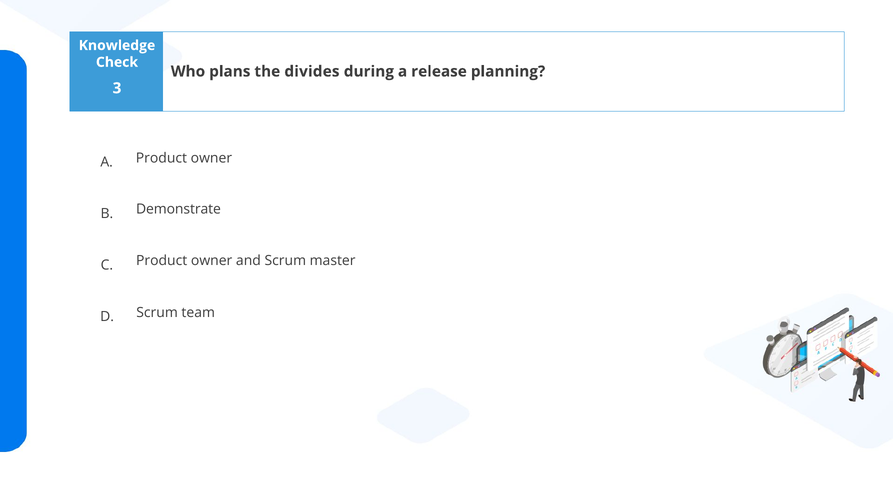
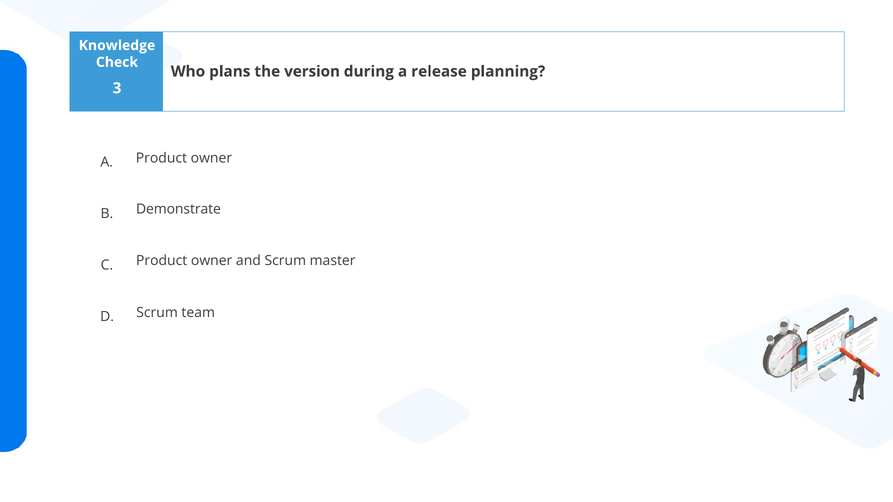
divides: divides -> version
